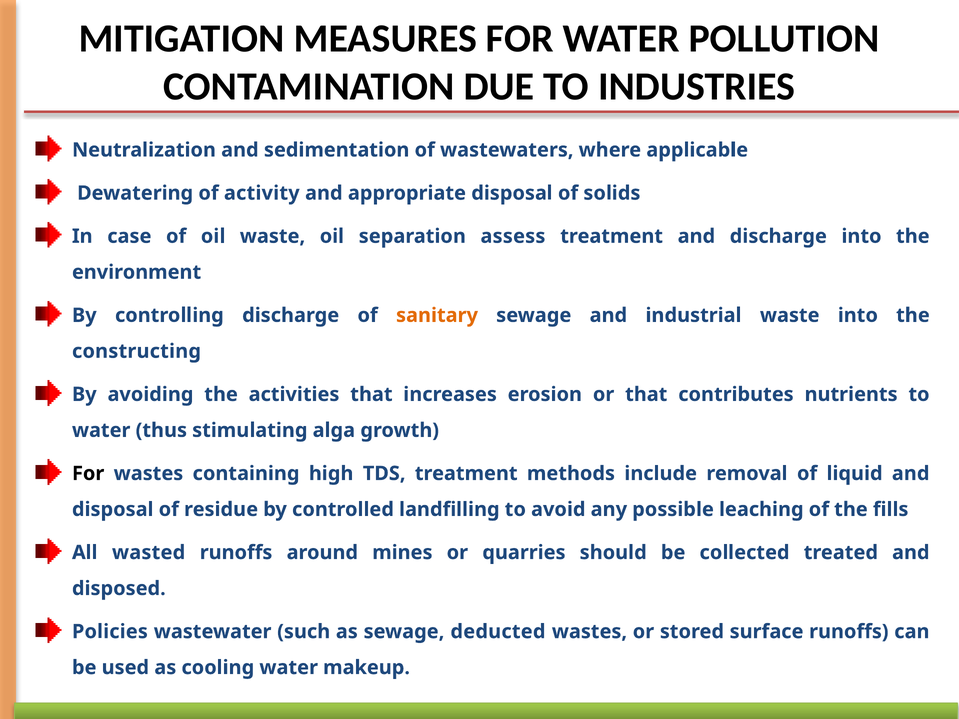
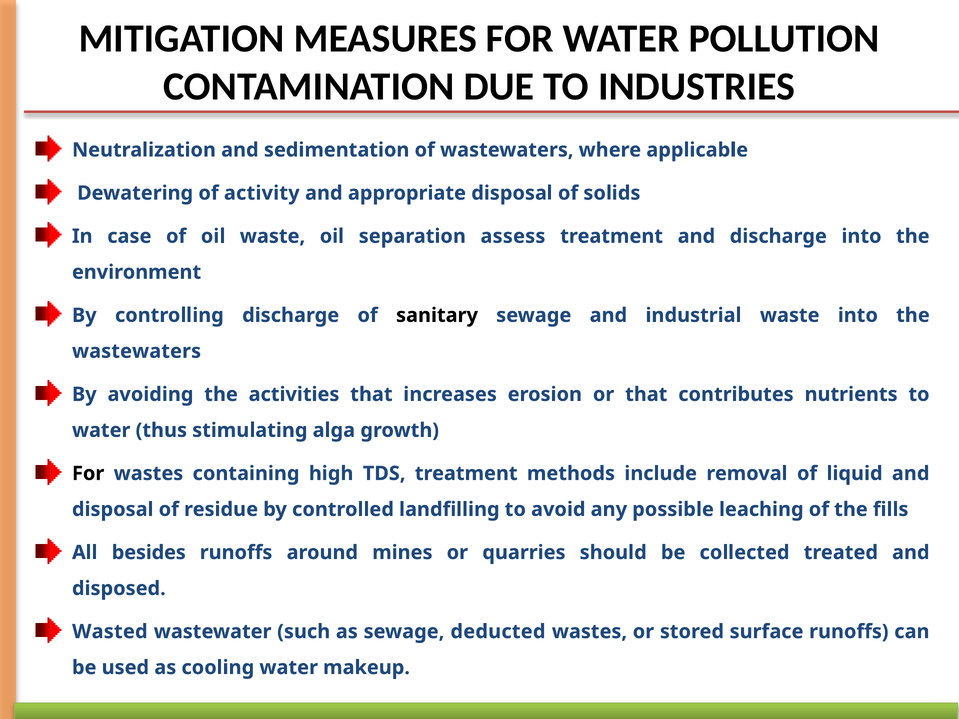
sanitary colour: orange -> black
constructing at (136, 351): constructing -> wastewaters
wasted: wasted -> besides
Policies: Policies -> Wasted
